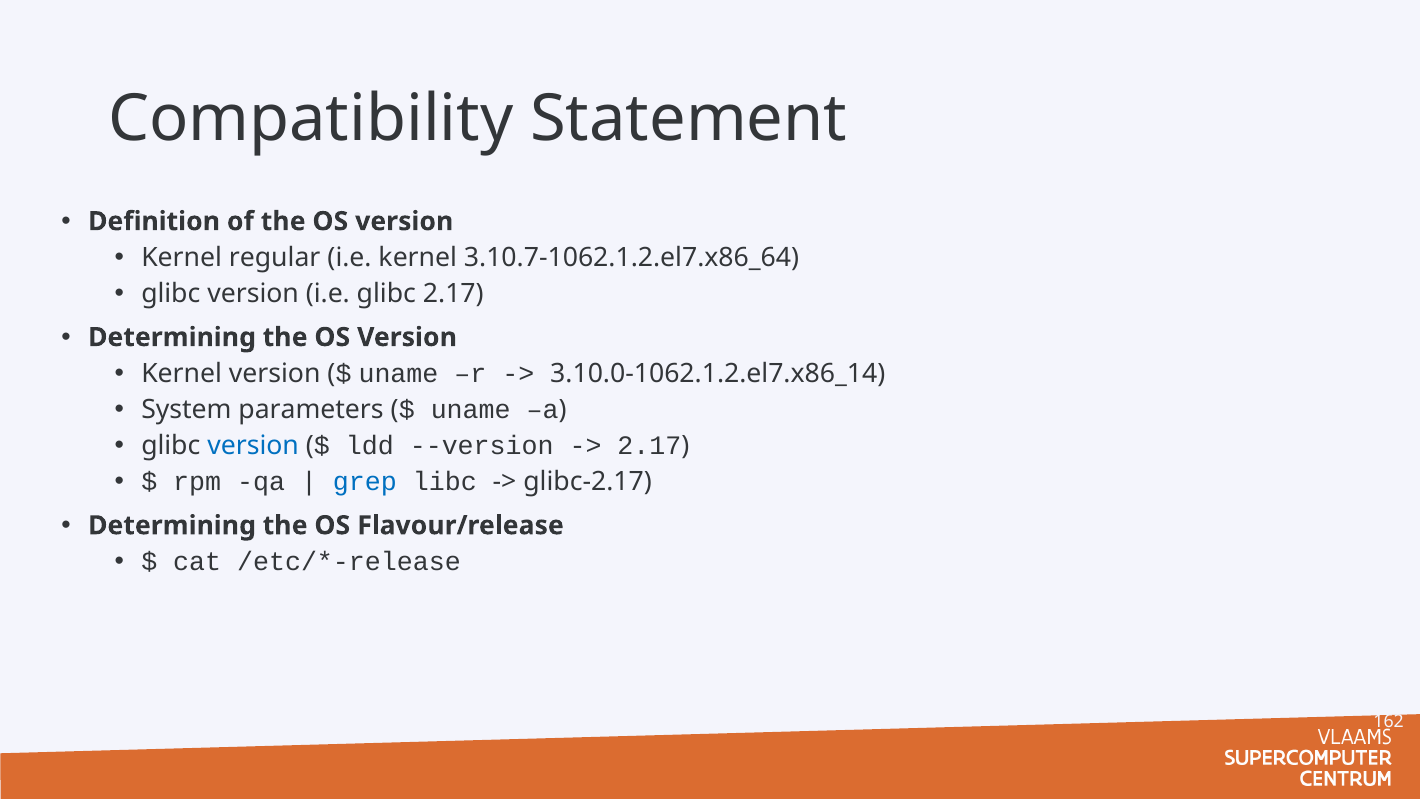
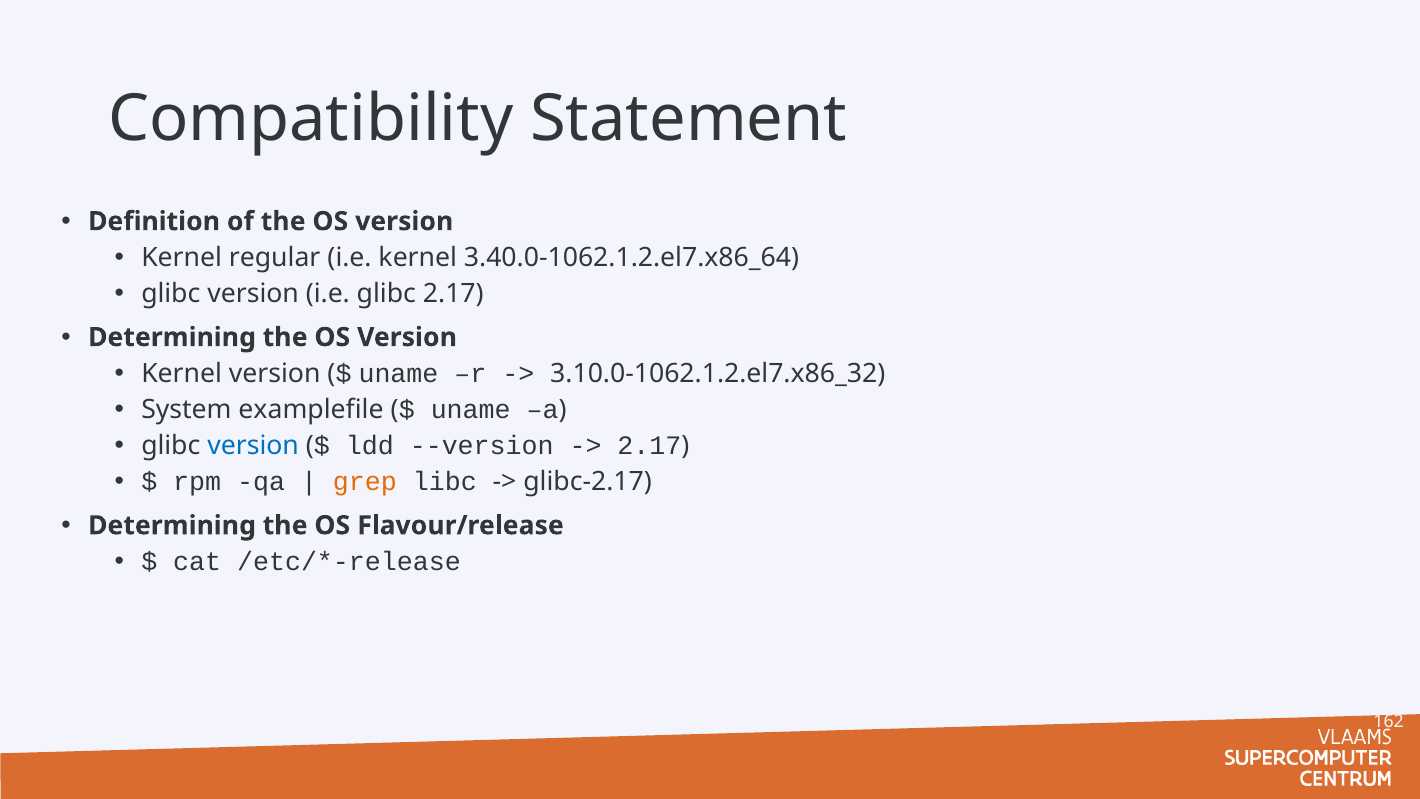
3.10.7-1062.1.2.el7.x86_64: 3.10.7-1062.1.2.el7.x86_64 -> 3.40.0-1062.1.2.el7.x86_64
3.10.0-1062.1.2.el7.x86_14: 3.10.0-1062.1.2.el7.x86_14 -> 3.10.0-1062.1.2.el7.x86_32
parameters: parameters -> examplefile
grep colour: blue -> orange
